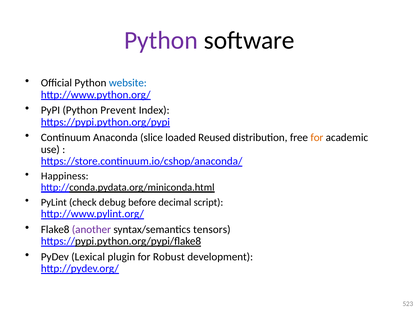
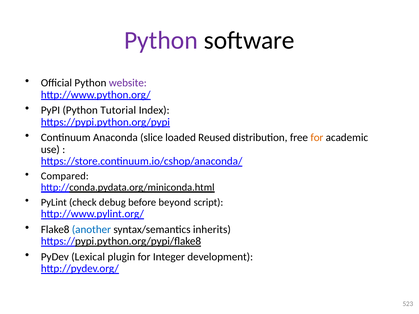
website colour: blue -> purple
Prevent: Prevent -> Tutorial
Happiness: Happiness -> Compared
decimal: decimal -> beyond
another colour: purple -> blue
tensors: tensors -> inherits
Robust: Robust -> Integer
